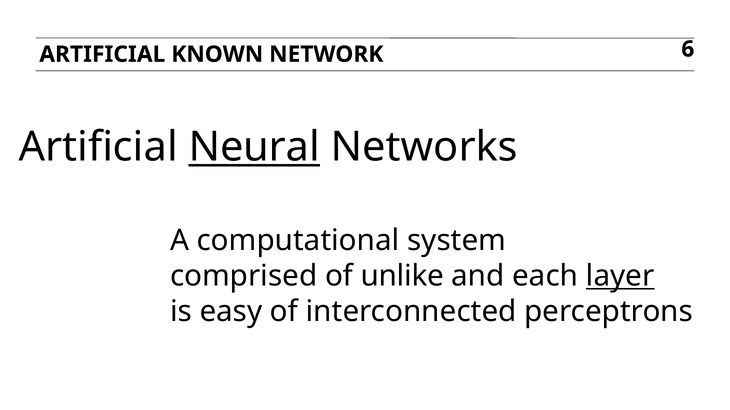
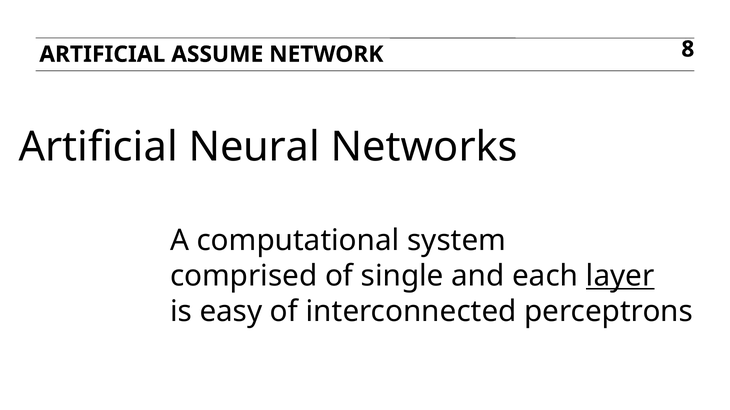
KNOWN: KNOWN -> ASSUME
6: 6 -> 8
Neural underline: present -> none
unlike: unlike -> single
